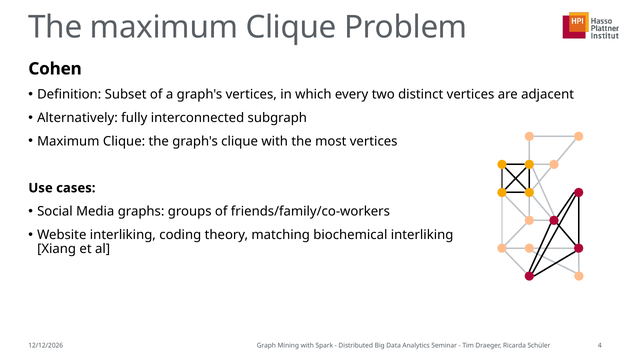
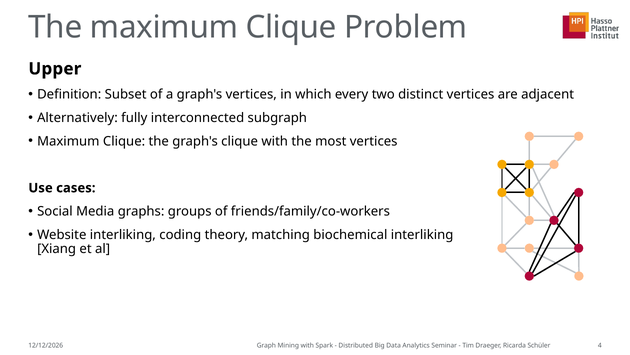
Cohen: Cohen -> Upper
